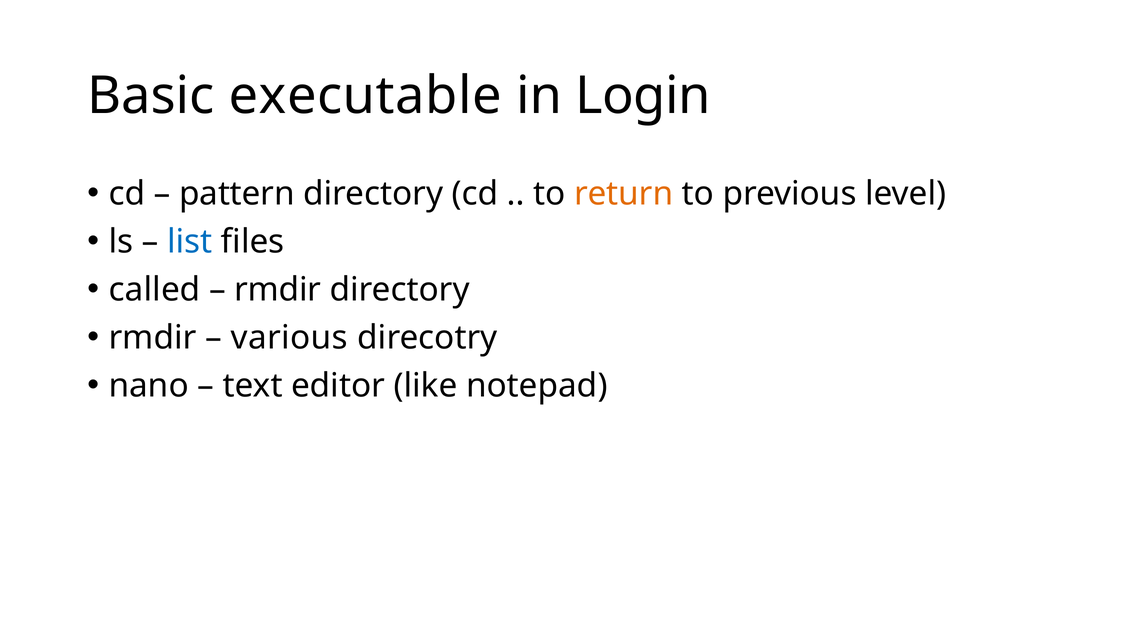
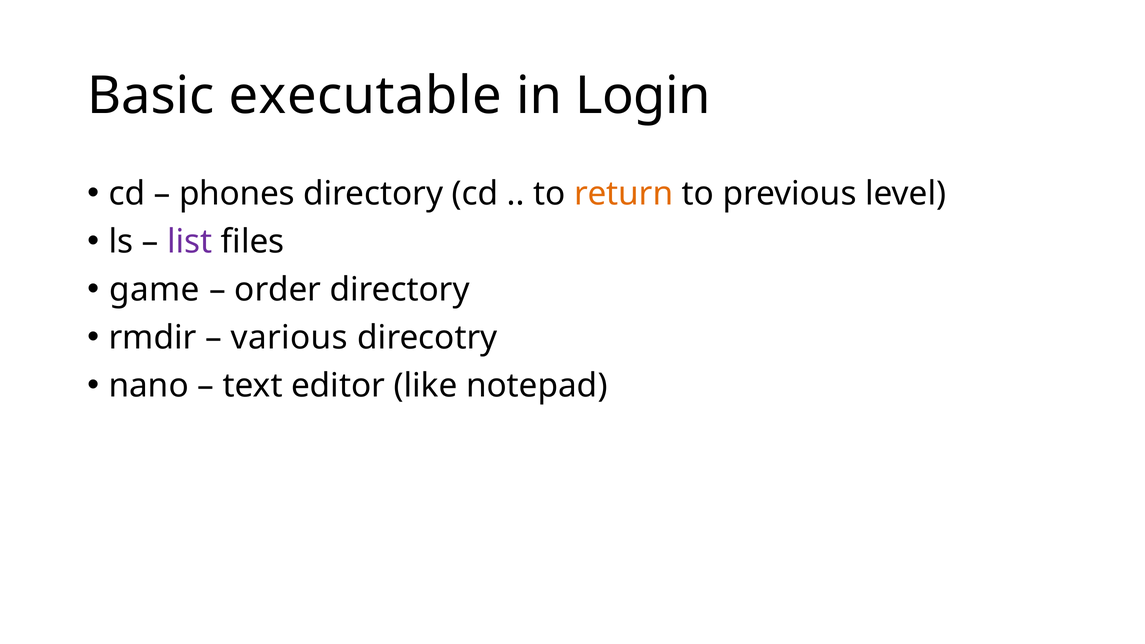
pattern: pattern -> phones
list colour: blue -> purple
called: called -> game
rmdir at (278, 290): rmdir -> order
